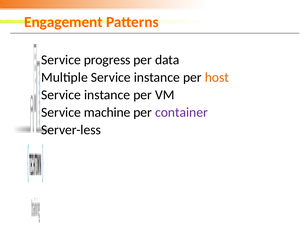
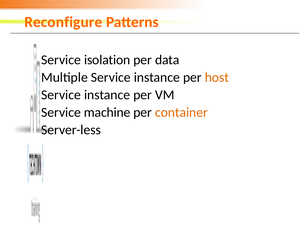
Engagement: Engagement -> Reconfigure
progress: progress -> isolation
container colour: purple -> orange
